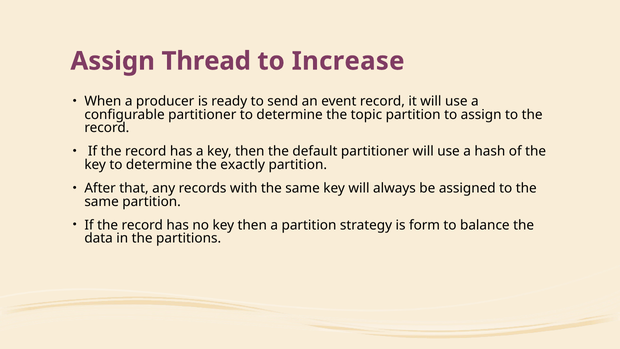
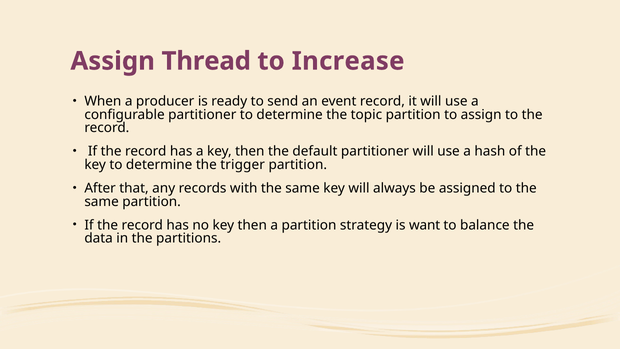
exactly: exactly -> trigger
form: form -> want
